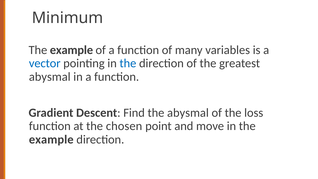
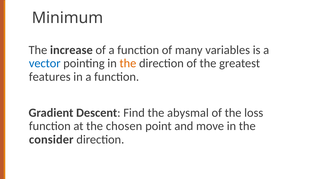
example at (71, 50): example -> increase
the at (128, 63) colour: blue -> orange
abysmal at (50, 77): abysmal -> features
example at (51, 139): example -> consider
